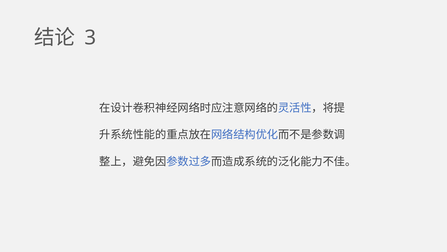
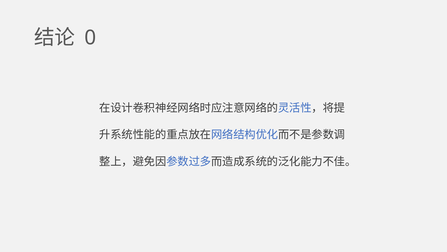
3: 3 -> 0
